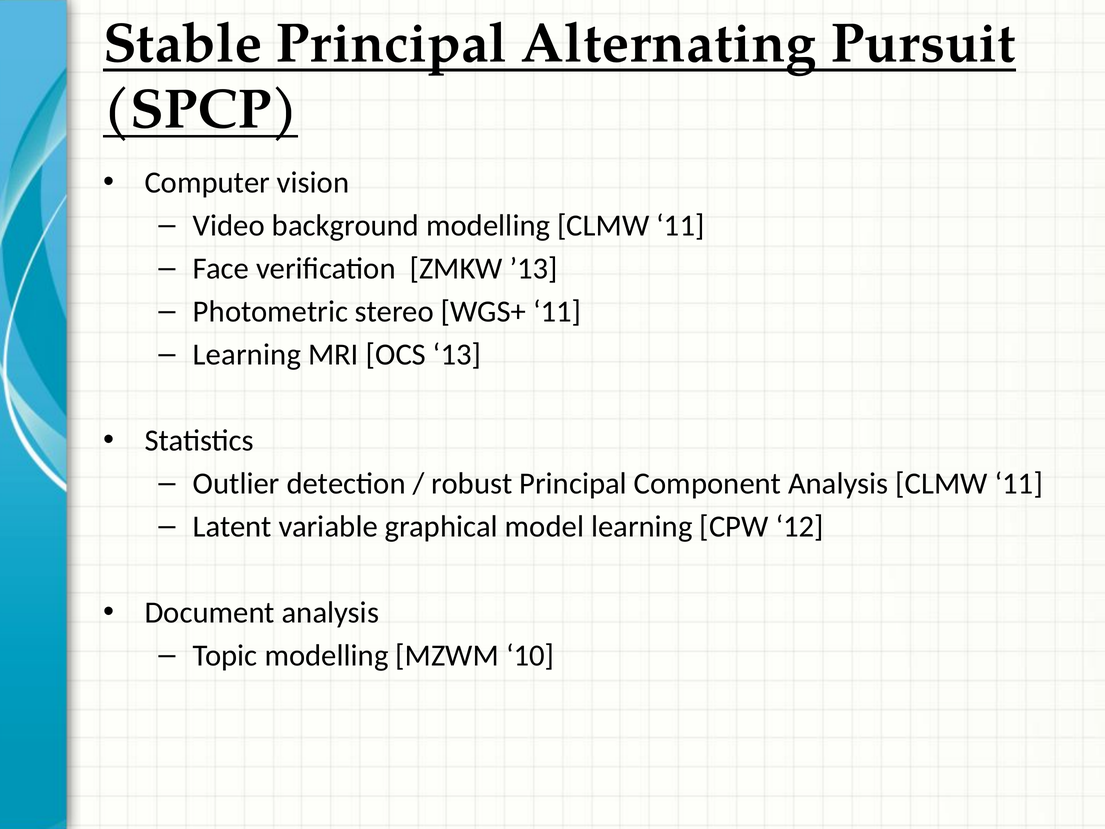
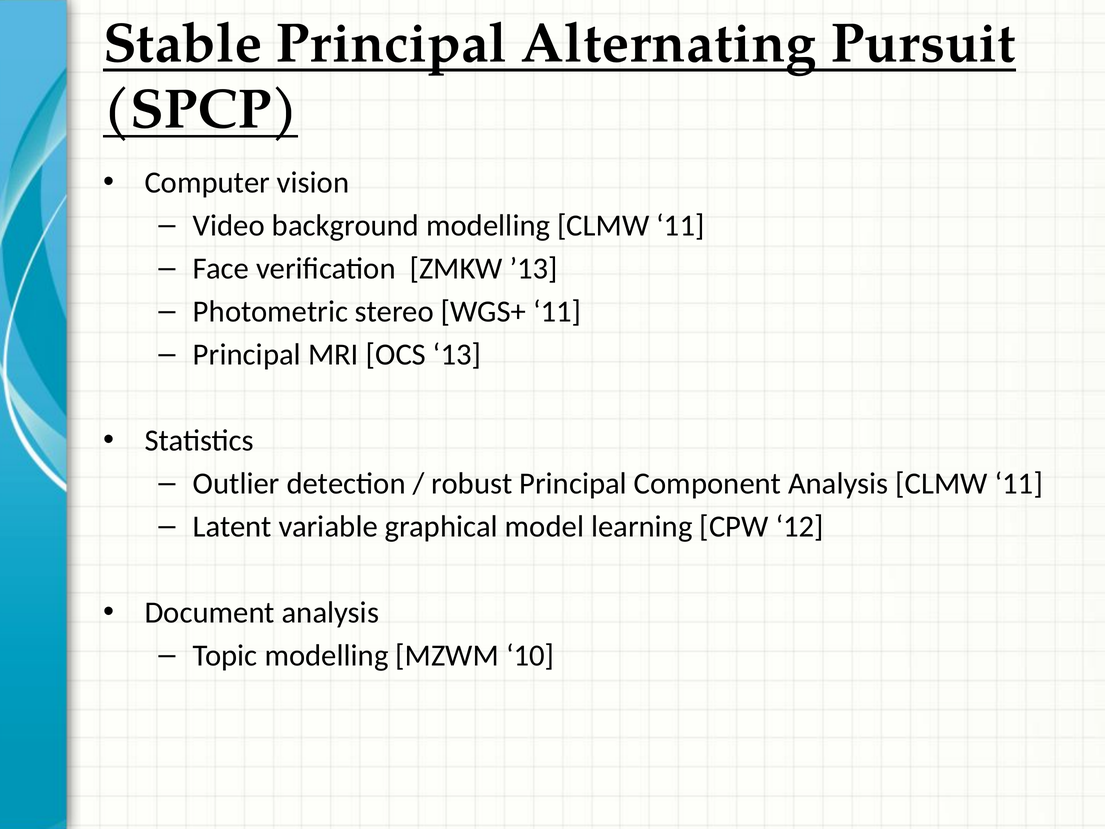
Learning at (247, 355): Learning -> Principal
